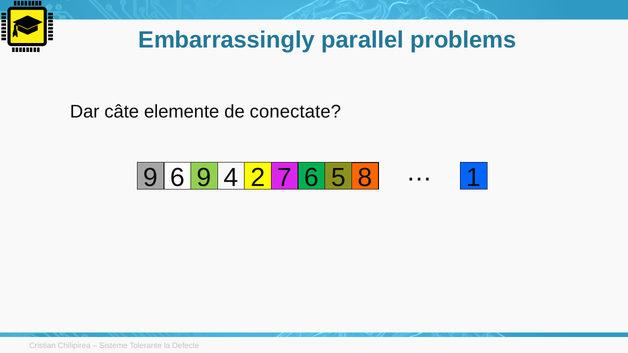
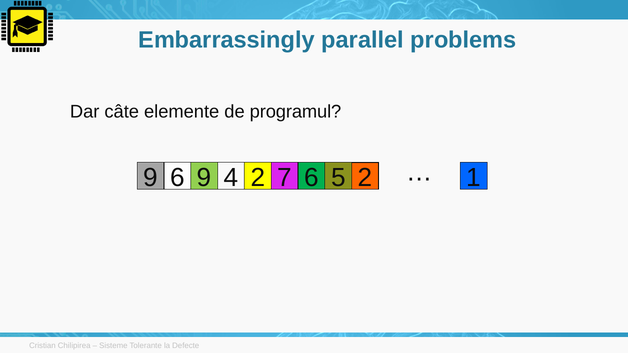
conectate: conectate -> programul
5 8: 8 -> 2
